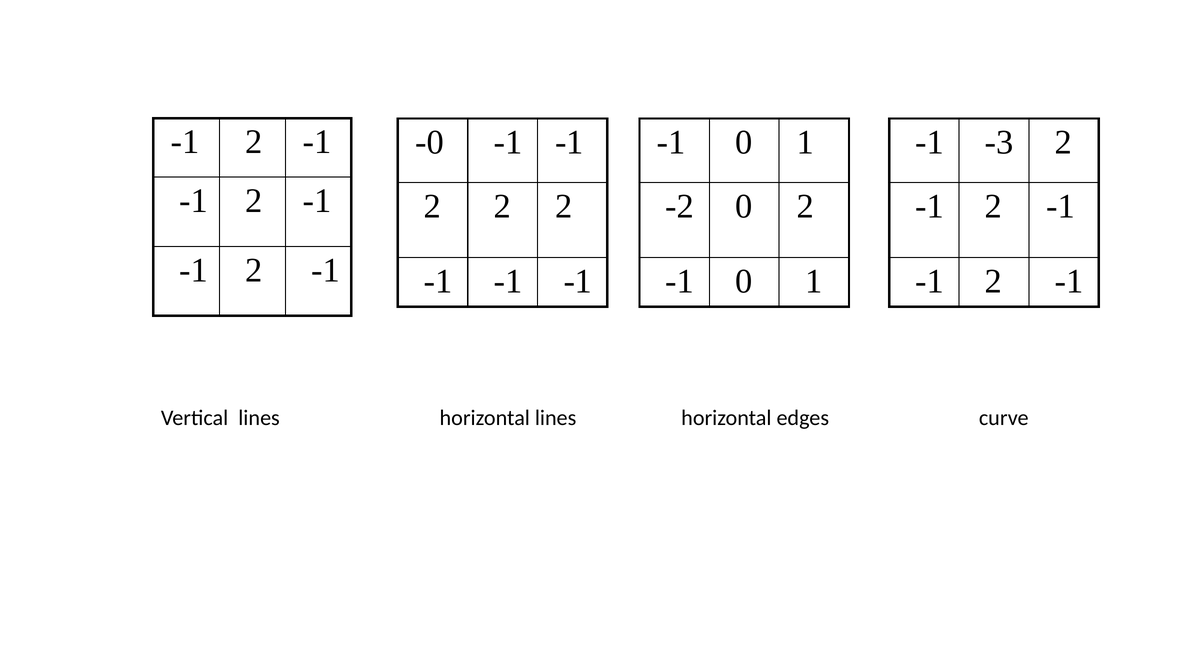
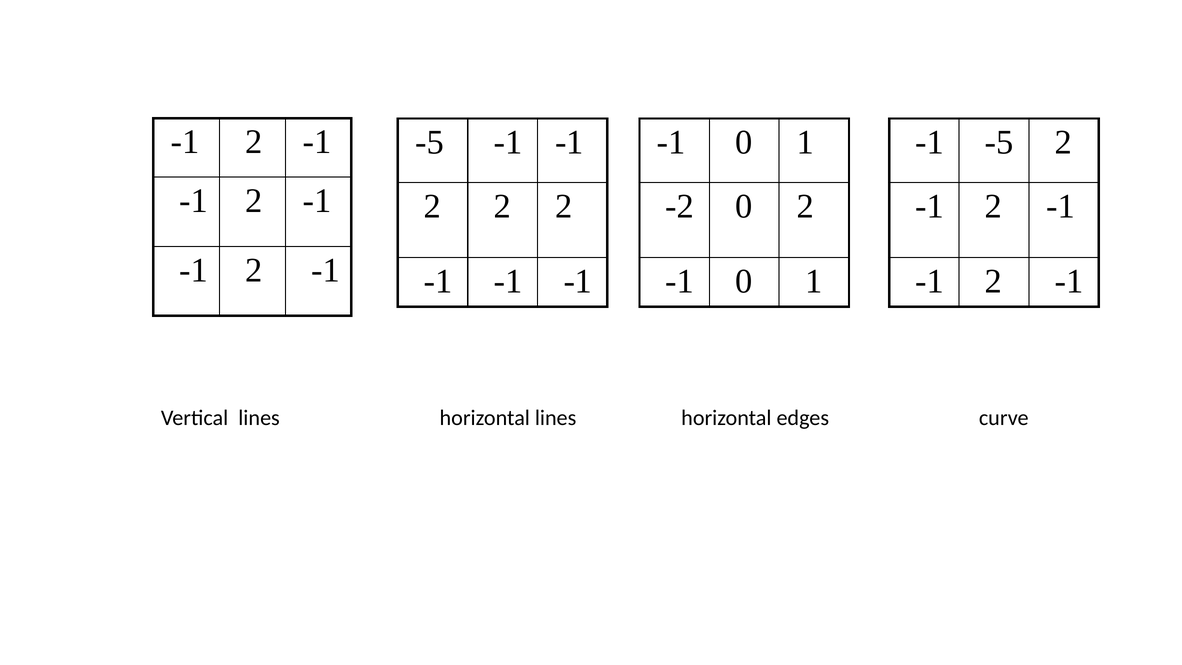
-0 at (430, 142): -0 -> -5
-3 at (999, 142): -3 -> -5
